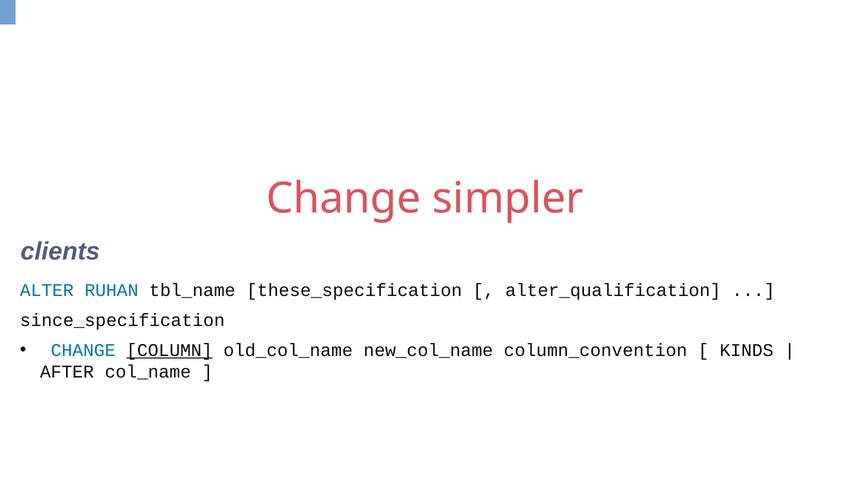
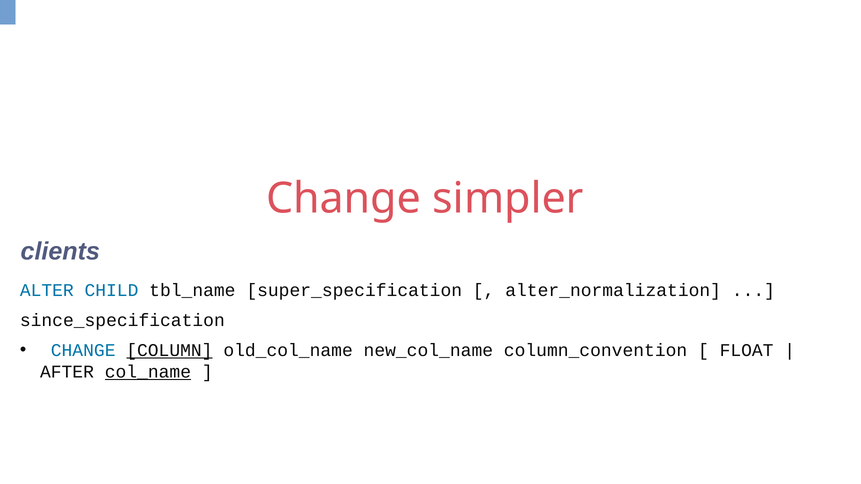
RUHAN: RUHAN -> CHILD
these_specification: these_specification -> super_specification
alter_qualification: alter_qualification -> alter_normalization
KINDS: KINDS -> FLOAT
col_name underline: none -> present
